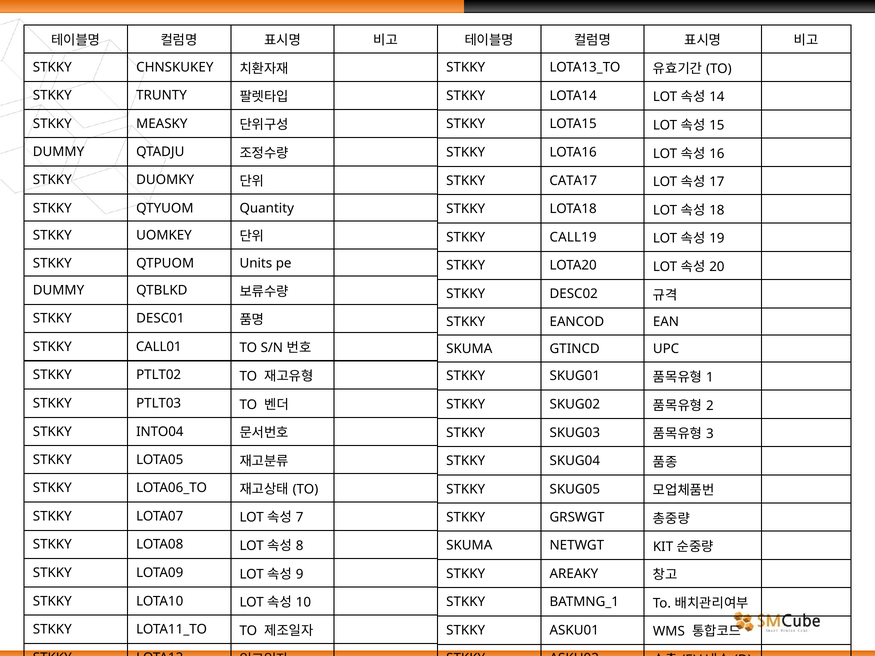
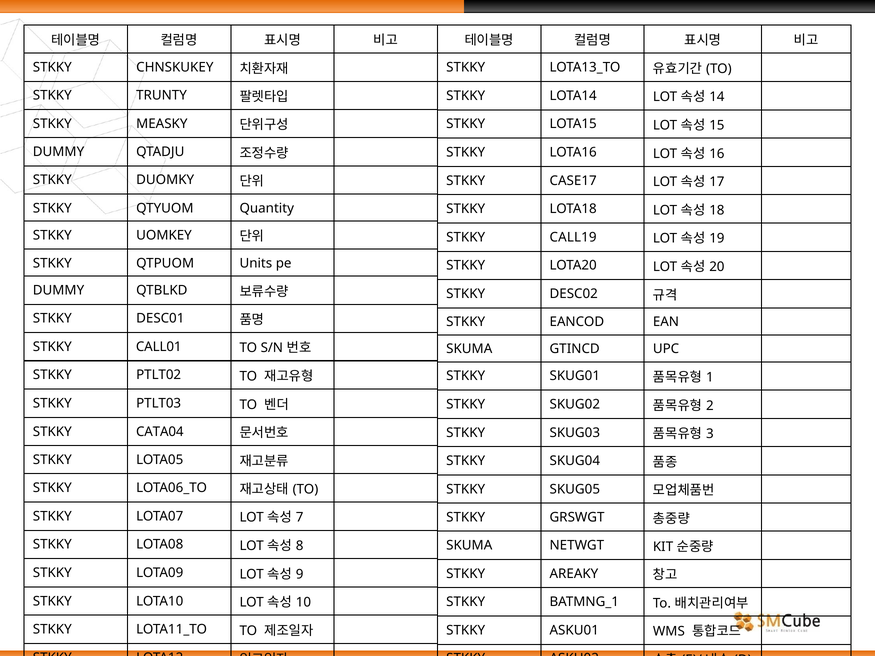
CATA17: CATA17 -> CASE17
INTO04: INTO04 -> CATA04
